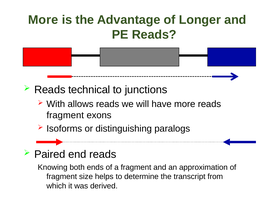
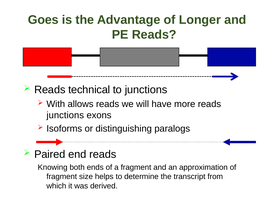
More at (43, 20): More -> Goes
fragment at (65, 115): fragment -> junctions
